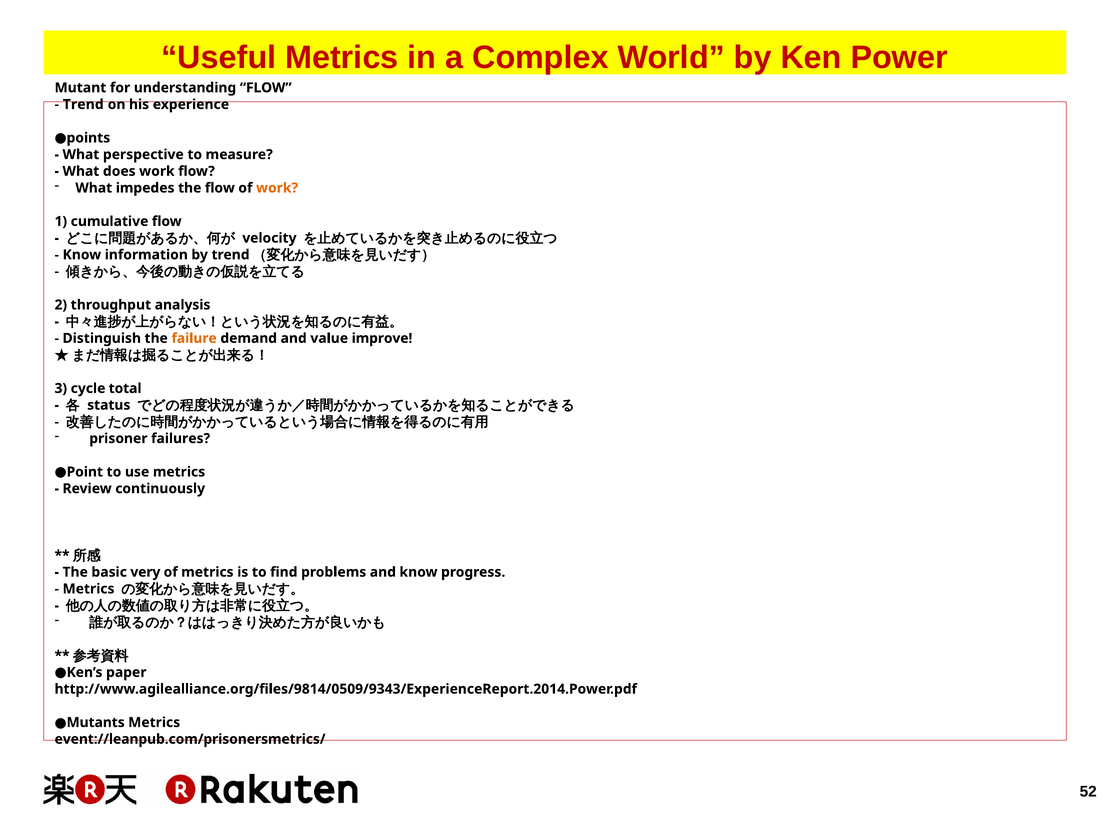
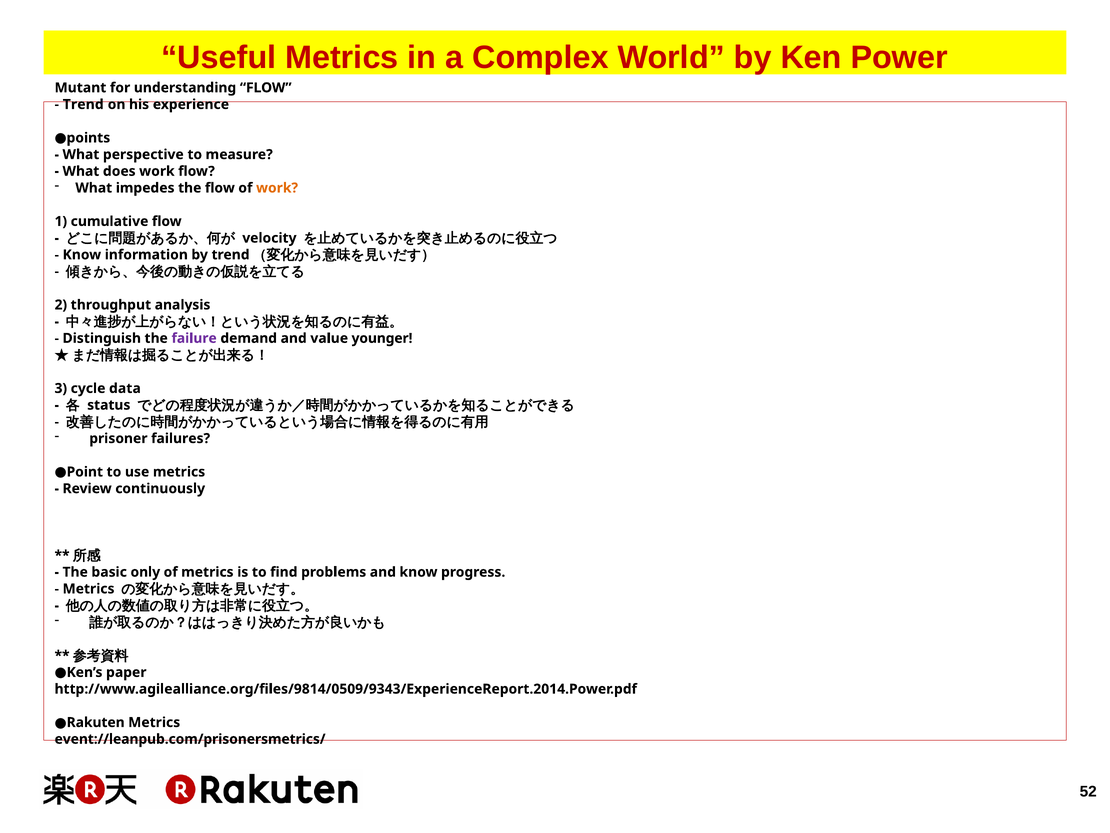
failure colour: orange -> purple
improve: improve -> younger
total: total -> data
very: very -> only
Mutants: Mutants -> Rakuten
